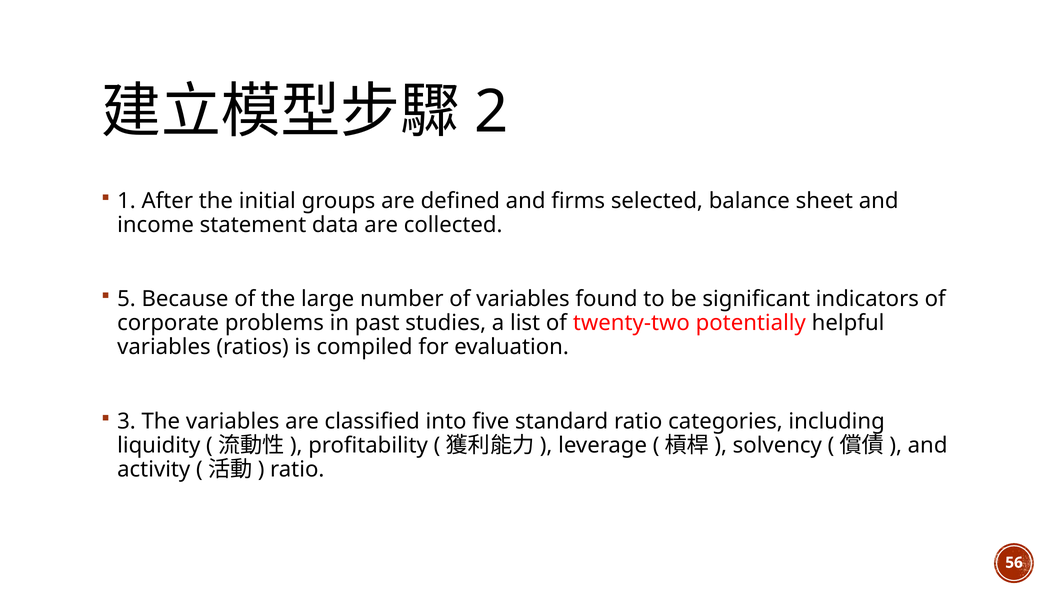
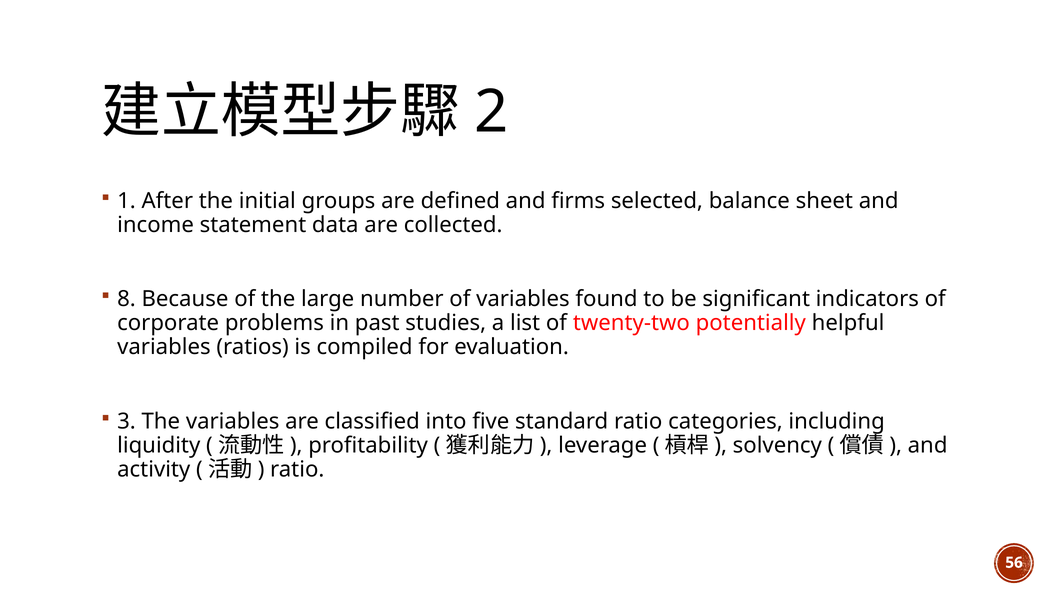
5: 5 -> 8
